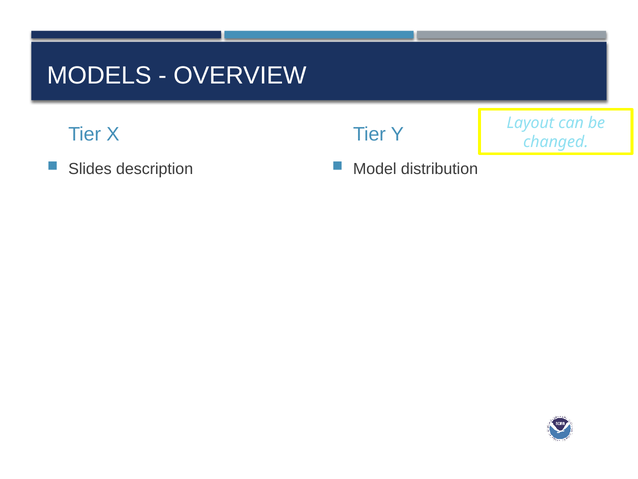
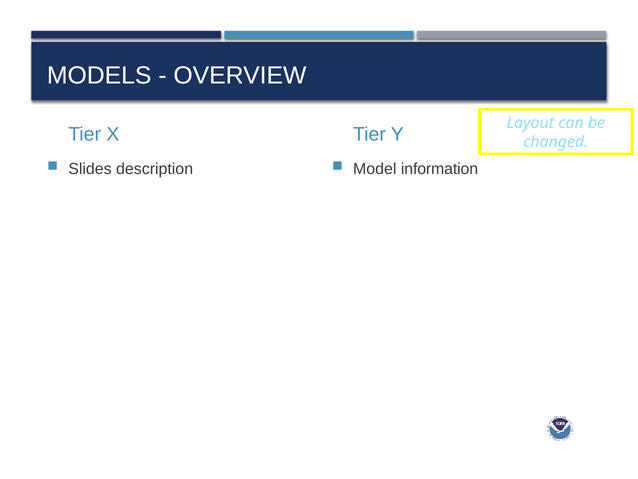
distribution: distribution -> information
